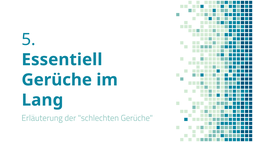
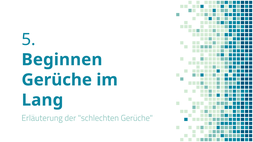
Essentiell: Essentiell -> Beginnen
